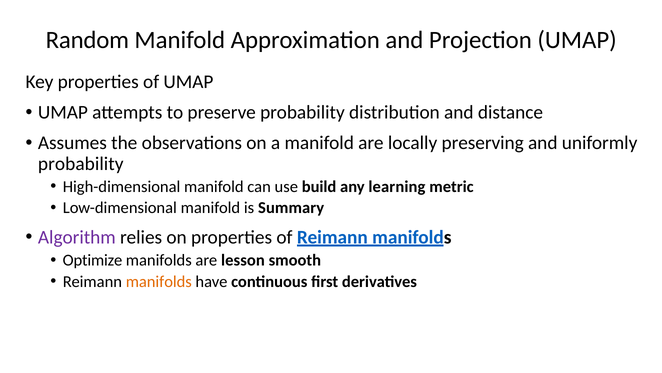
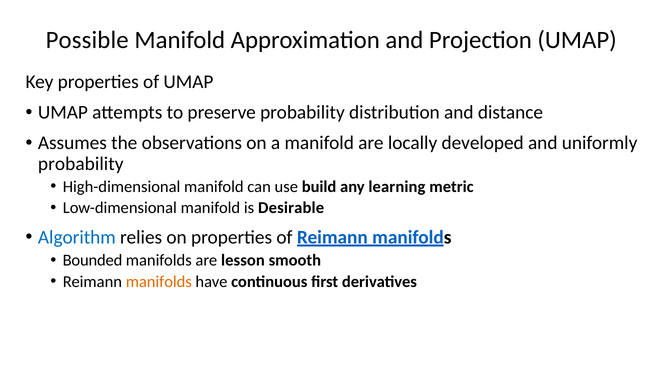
Random: Random -> Possible
preserving: preserving -> developed
Summary: Summary -> Desirable
Algorithm colour: purple -> blue
Optimize: Optimize -> Bounded
